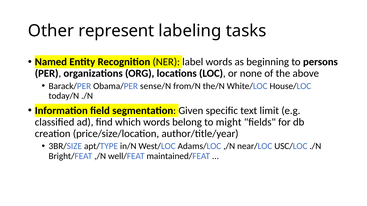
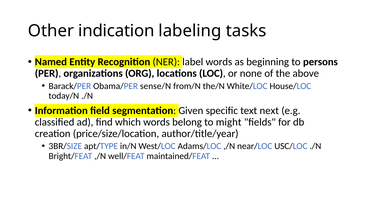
represent: represent -> indication
limit: limit -> next
